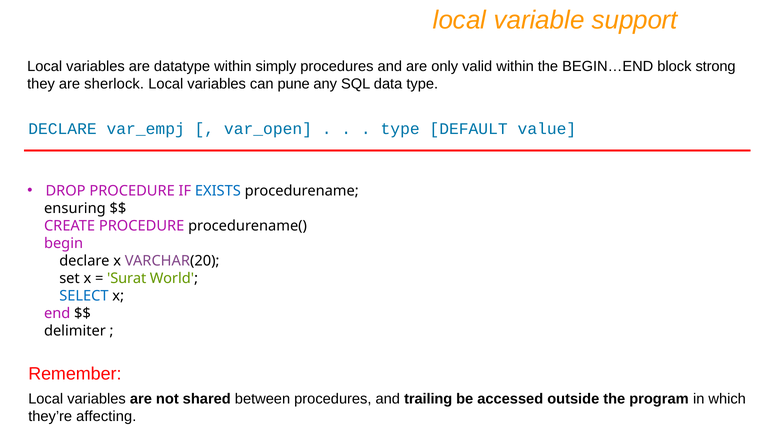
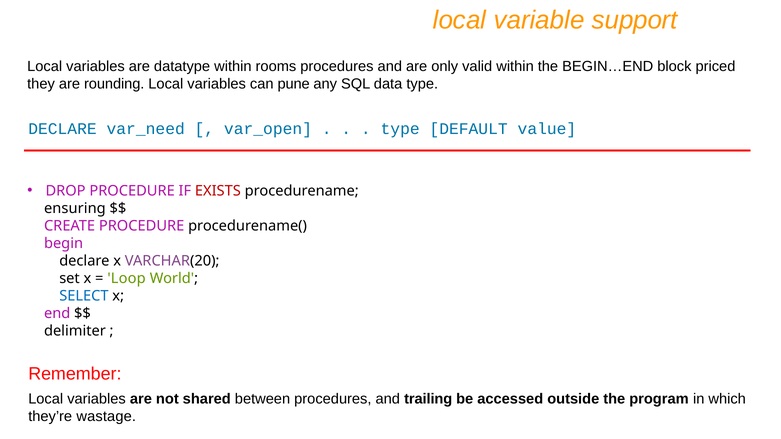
simply: simply -> rooms
strong: strong -> priced
sherlock: sherlock -> rounding
var_empj: var_empj -> var_need
EXISTS colour: blue -> red
Surat: Surat -> Loop
affecting: affecting -> wastage
